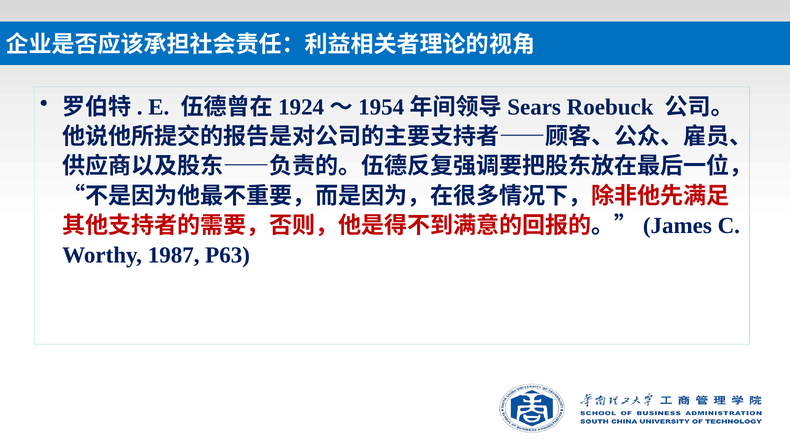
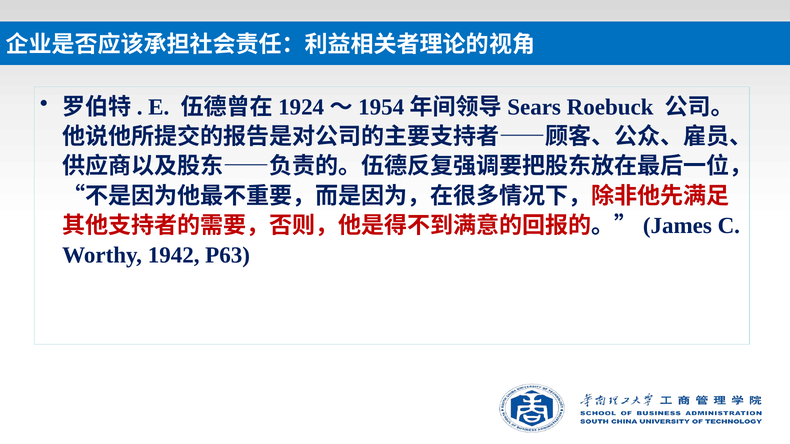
1987: 1987 -> 1942
